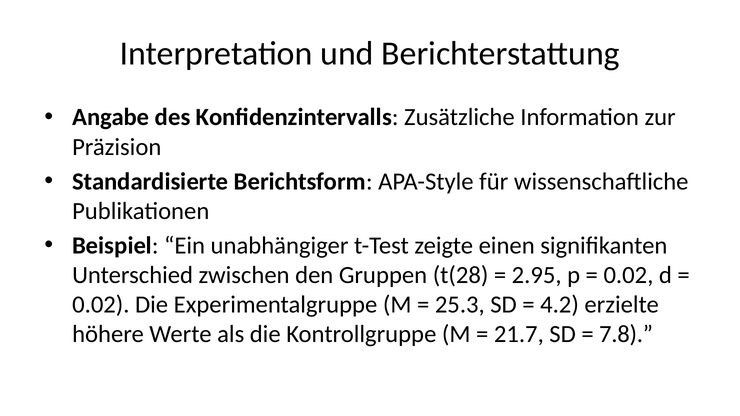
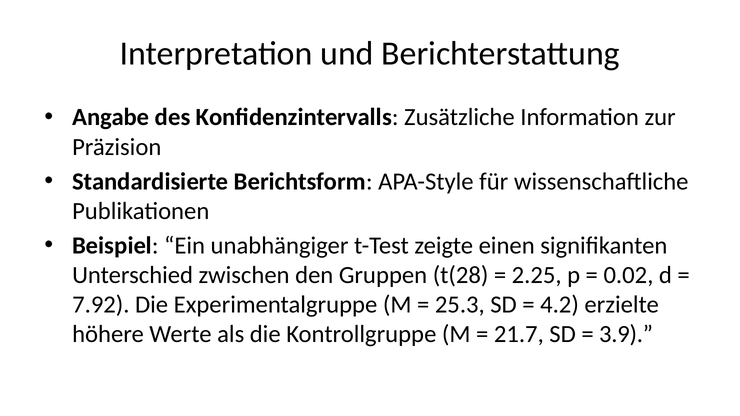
2.95: 2.95 -> 2.25
0.02 at (101, 305): 0.02 -> 7.92
7.8: 7.8 -> 3.9
